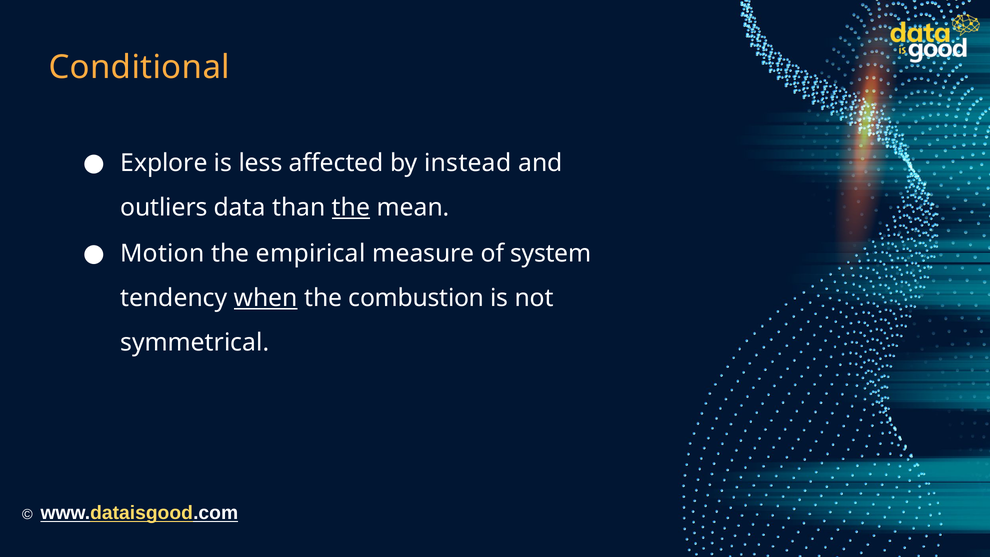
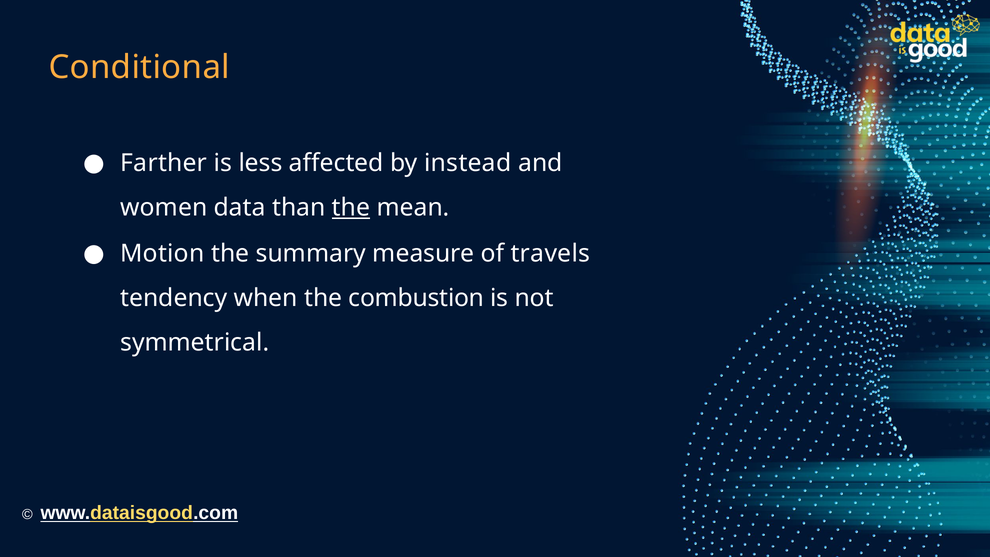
Explore: Explore -> Farther
outliers: outliers -> women
empirical: empirical -> summary
system: system -> travels
when underline: present -> none
